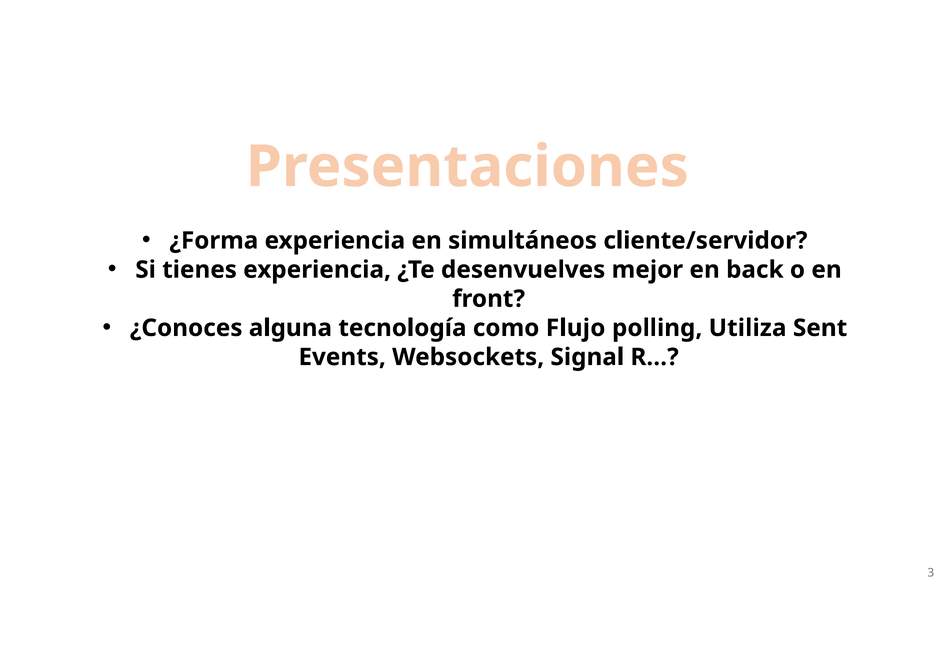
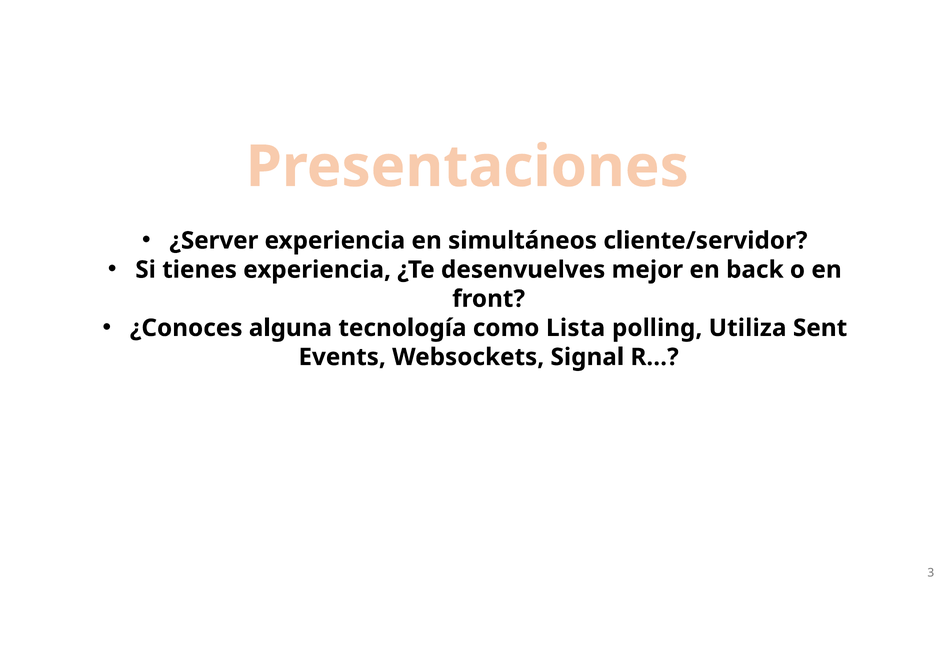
¿Forma: ¿Forma -> ¿Server
Flujo: Flujo -> Lista
